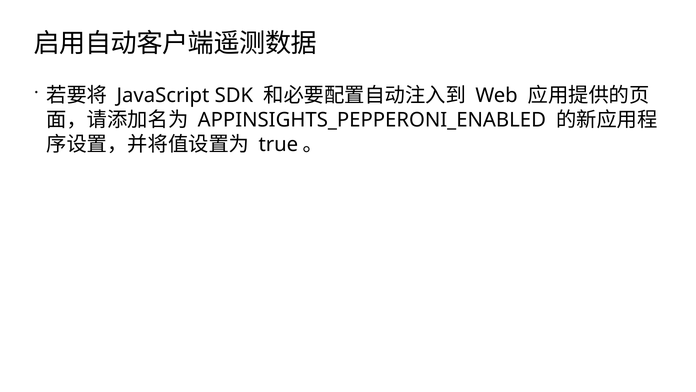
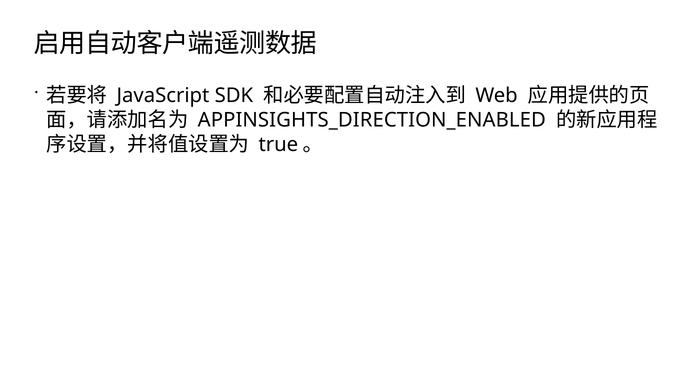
APPINSIGHTS_PEPPERONI_ENABLED: APPINSIGHTS_PEPPERONI_ENABLED -> APPINSIGHTS_DIRECTION_ENABLED
